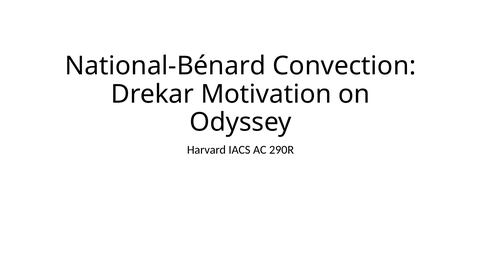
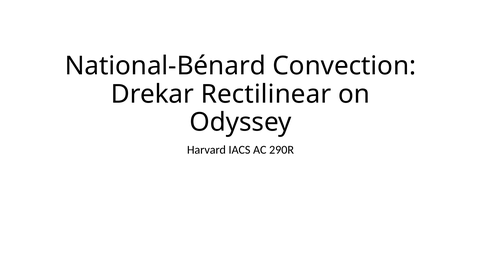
Motivation: Motivation -> Rectilinear
